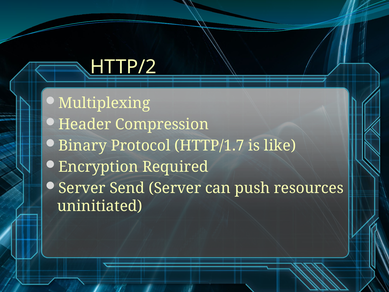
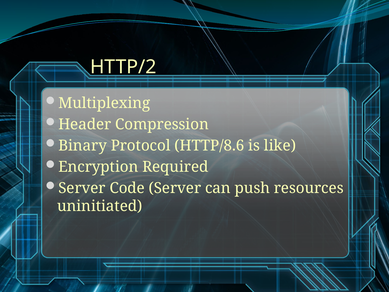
HTTP/1.7: HTTP/1.7 -> HTTP/8.6
Send: Send -> Code
